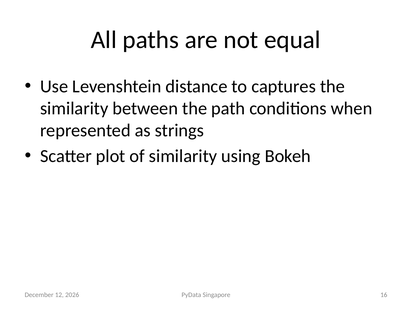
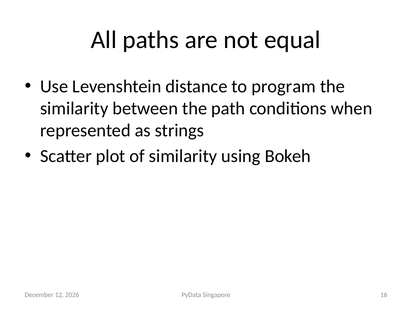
captures: captures -> program
